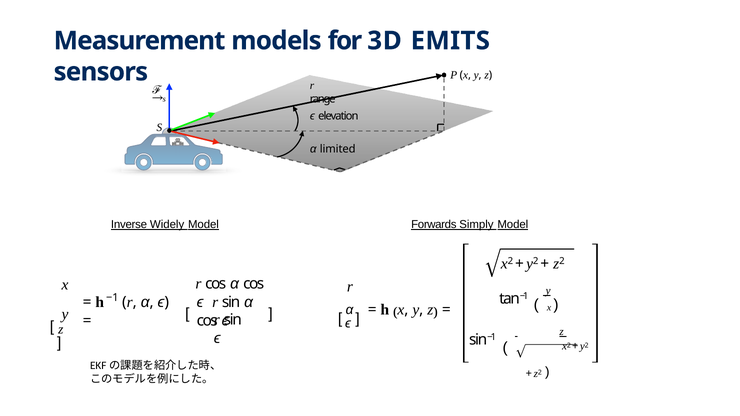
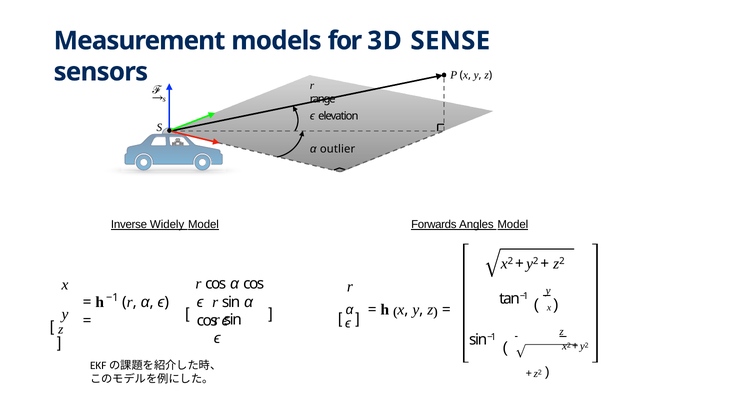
EMITS: EMITS -> SENSE
limited: limited -> outlier
Simply: Simply -> Angles
